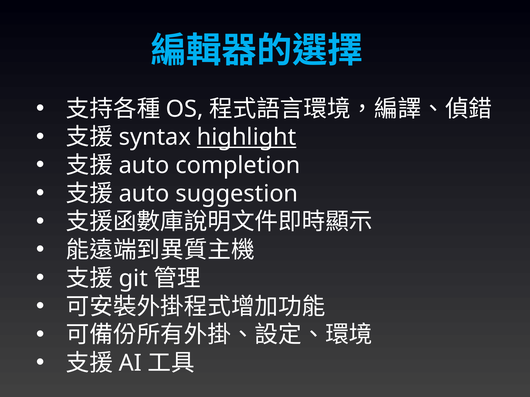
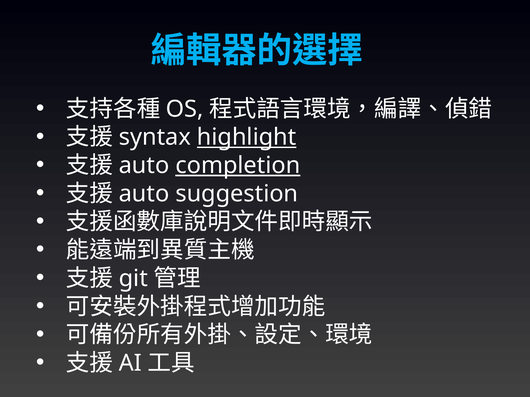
completion underline: none -> present
